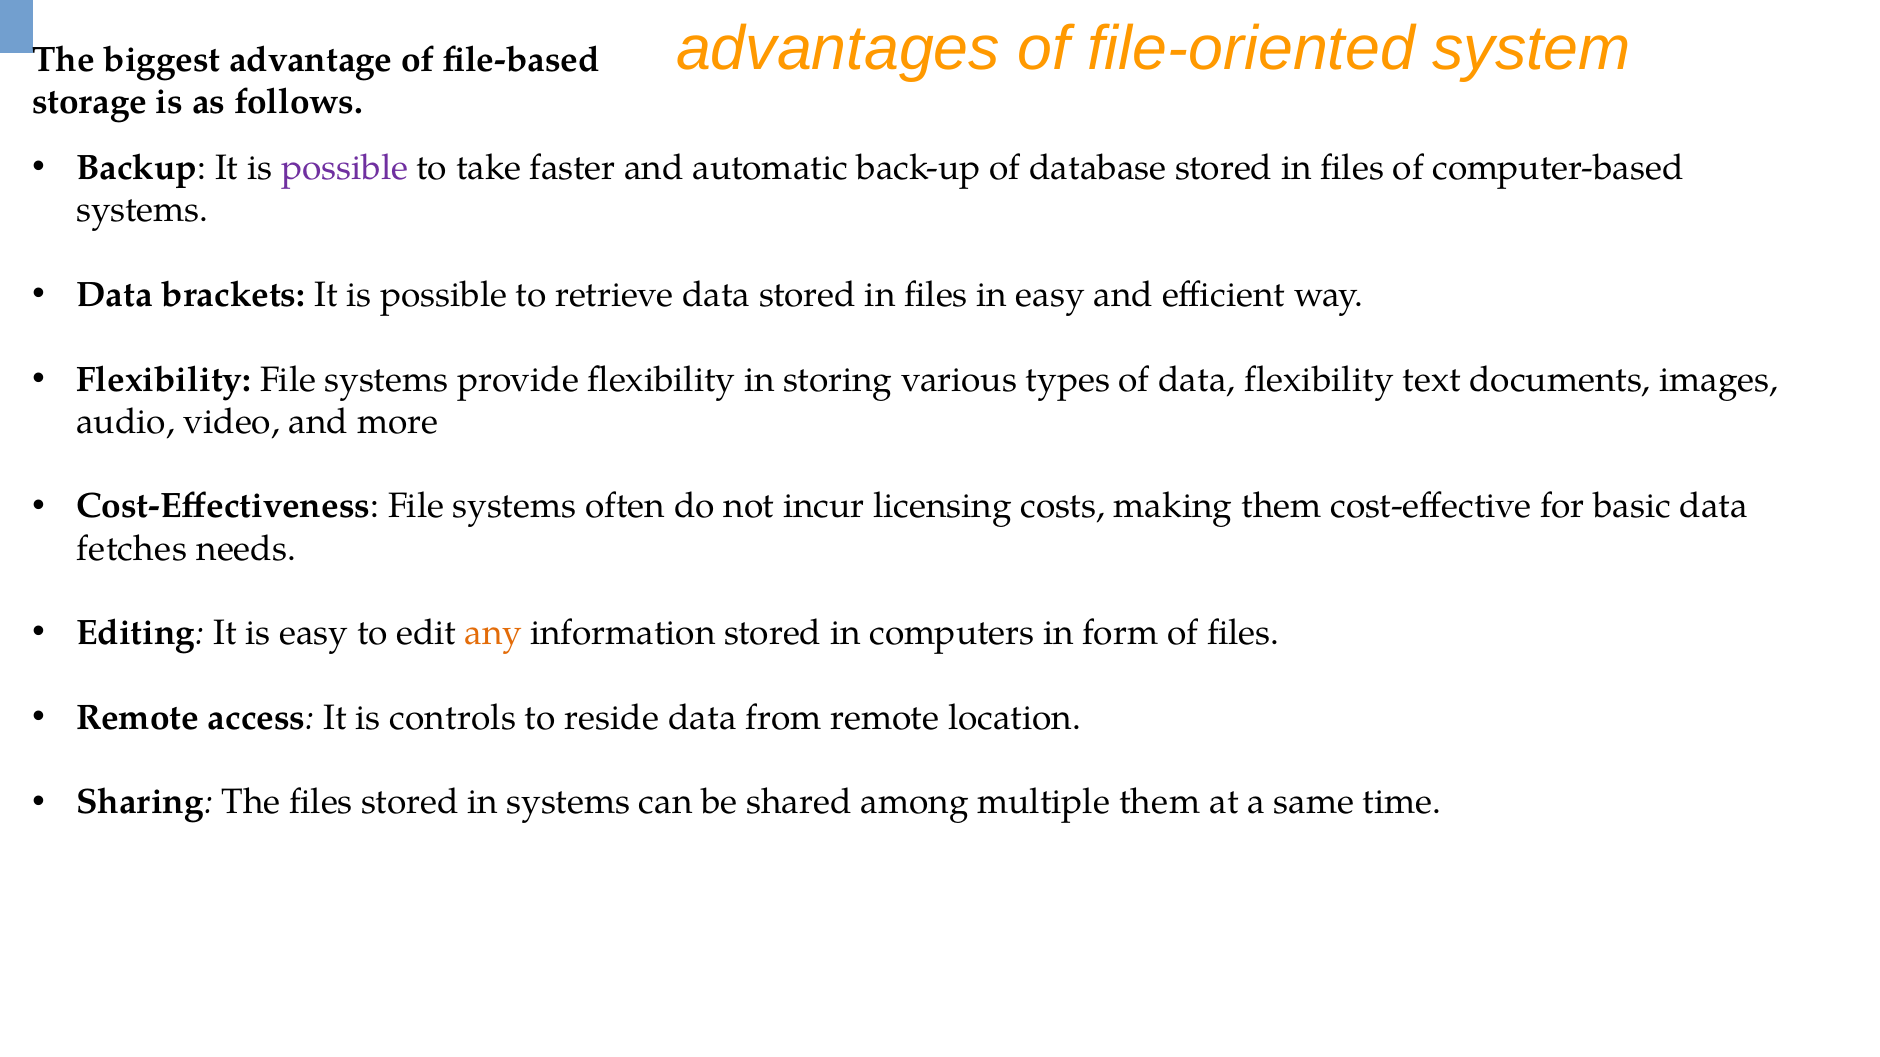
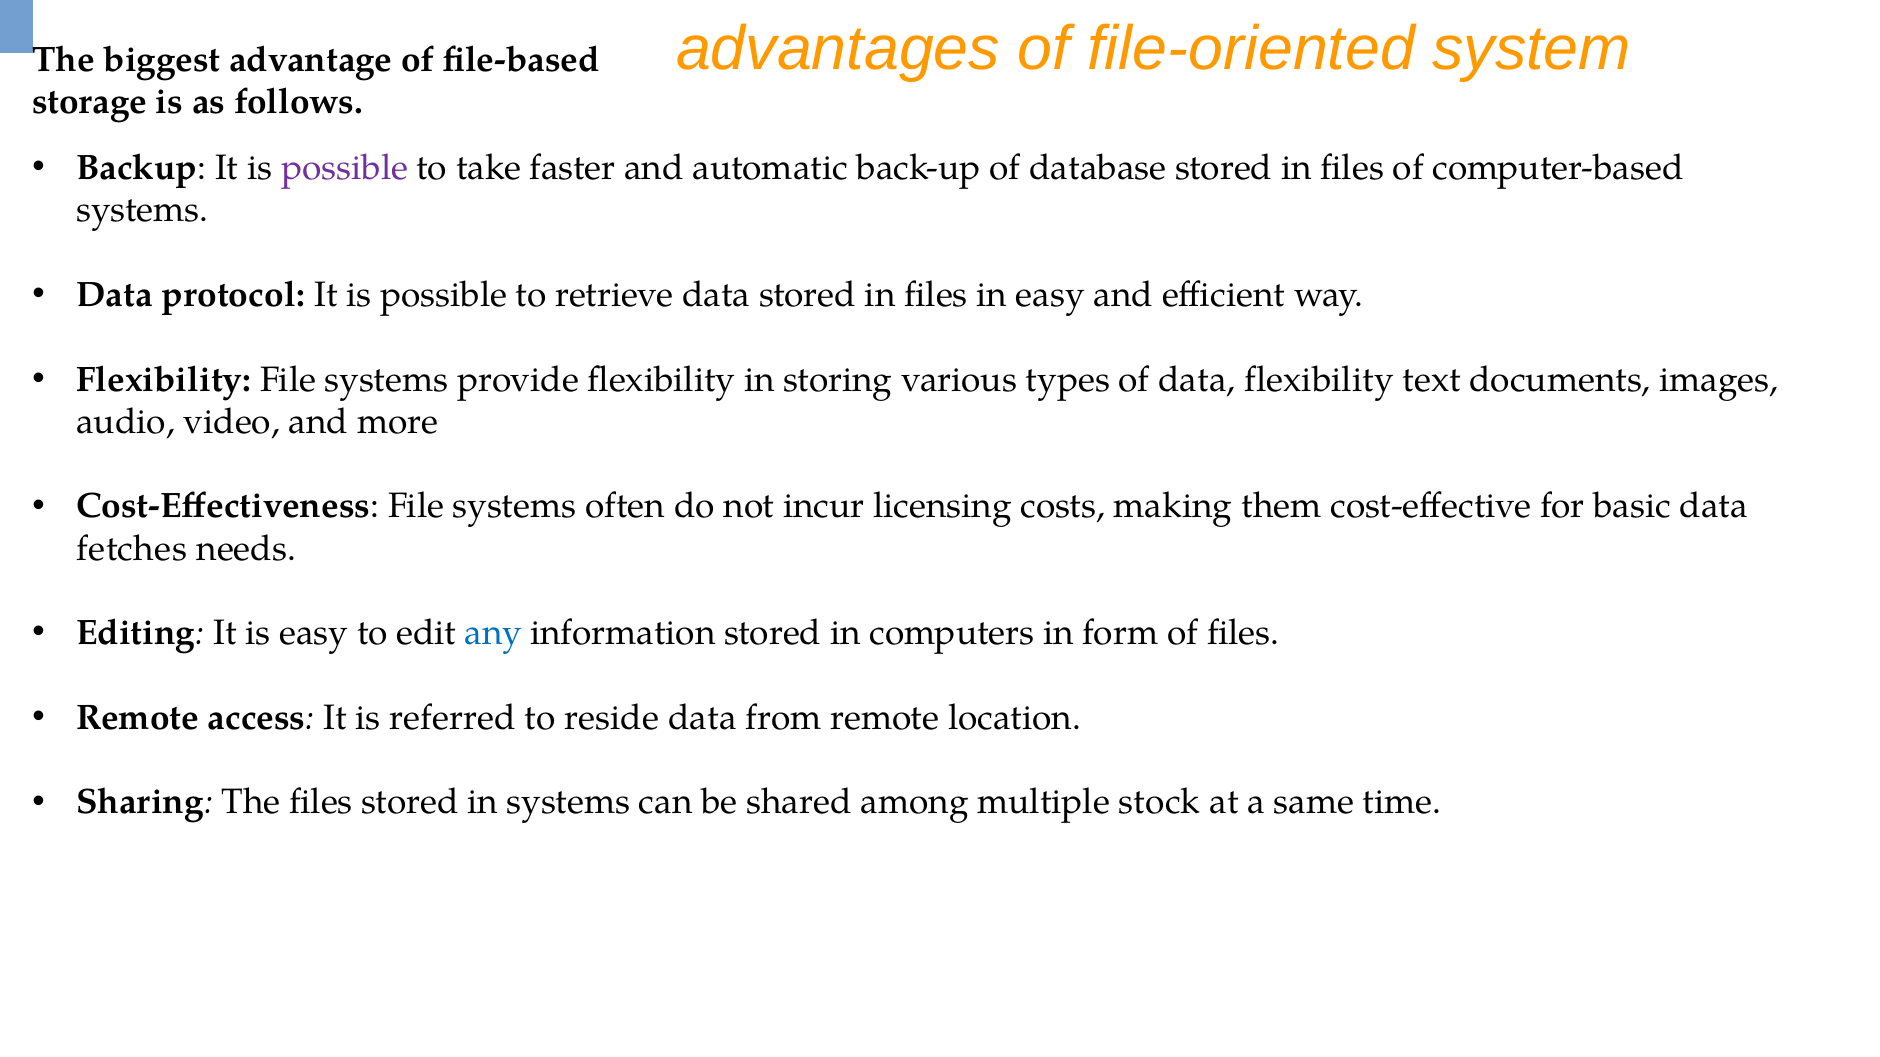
brackets: brackets -> protocol
any colour: orange -> blue
controls: controls -> referred
multiple them: them -> stock
